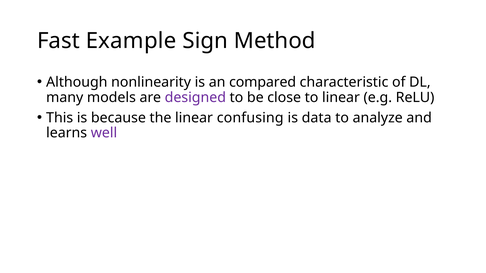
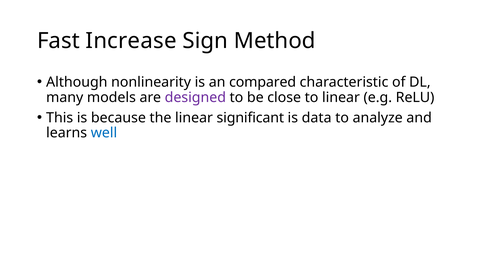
Example: Example -> Increase
confusing: confusing -> significant
well colour: purple -> blue
